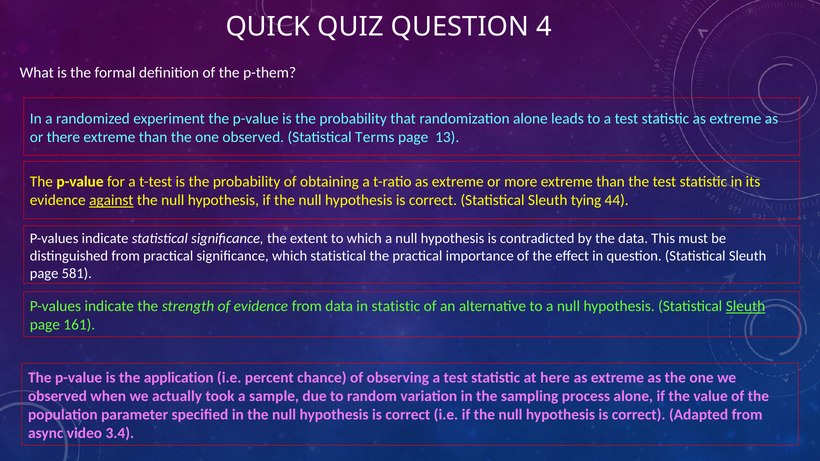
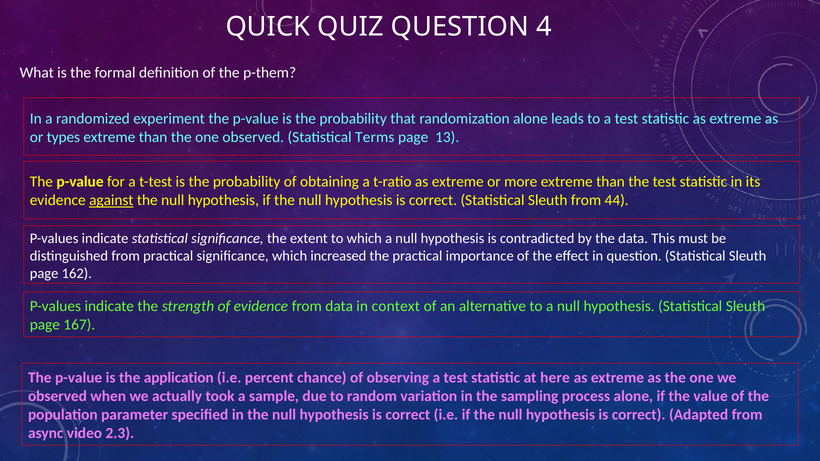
there: there -> types
Sleuth tying: tying -> from
which statistical: statistical -> increased
581: 581 -> 162
in statistic: statistic -> context
Sleuth at (746, 306) underline: present -> none
161: 161 -> 167
3.4: 3.4 -> 2.3
